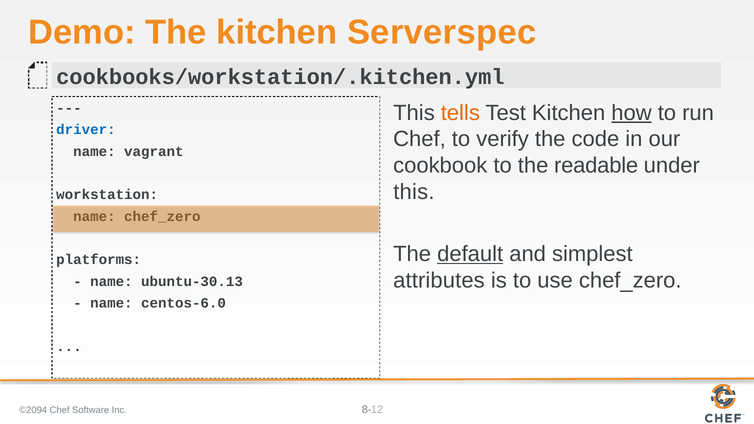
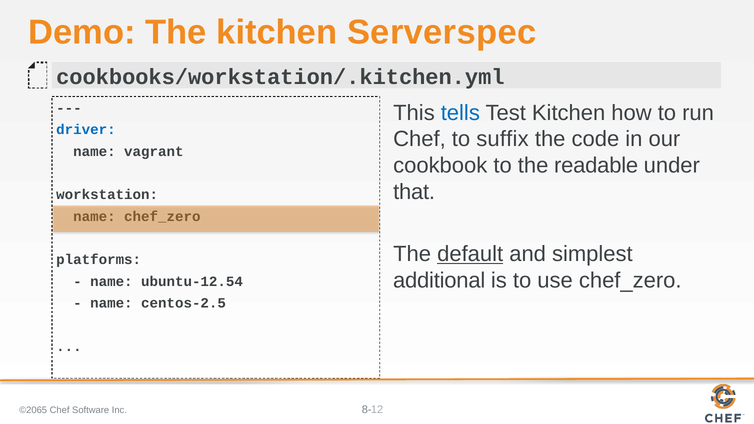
tells colour: orange -> blue
how underline: present -> none
verify: verify -> suffix
this at (414, 192): this -> that
attributes: attributes -> additional
ubuntu-30.13: ubuntu-30.13 -> ubuntu-12.54
centos-6.0: centos-6.0 -> centos-2.5
©2094: ©2094 -> ©2065
